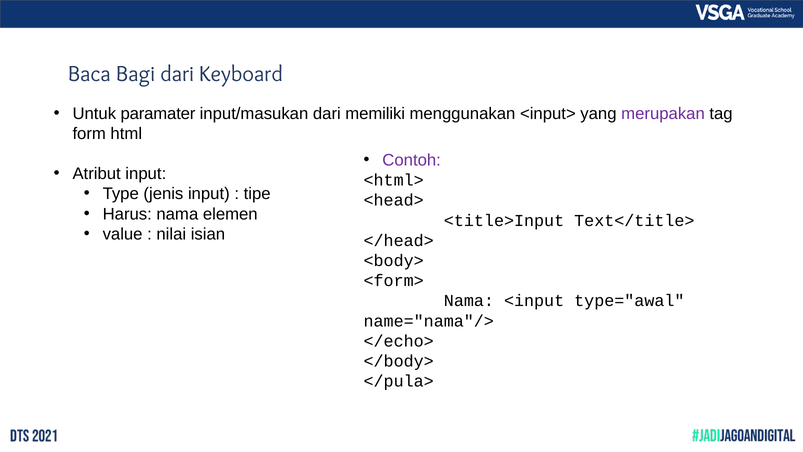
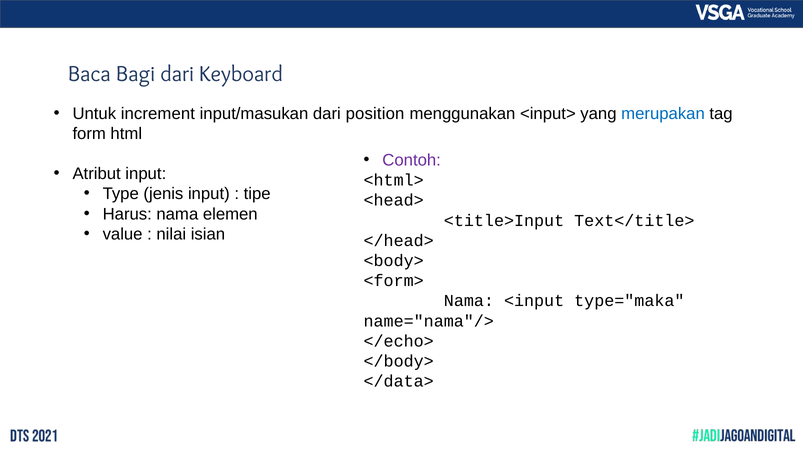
paramater: paramater -> increment
memiliki: memiliki -> position
merupakan colour: purple -> blue
type="awal: type="awal -> type="maka
</pula>: </pula> -> </data>
